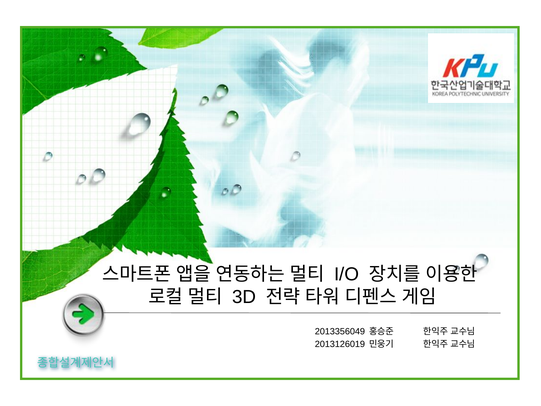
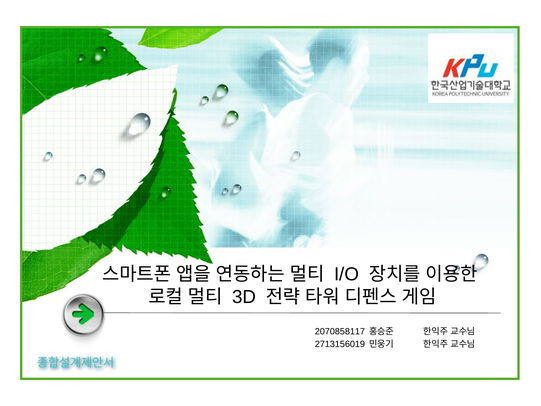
2013356049: 2013356049 -> 2070858117
2013126019: 2013126019 -> 2713156019
